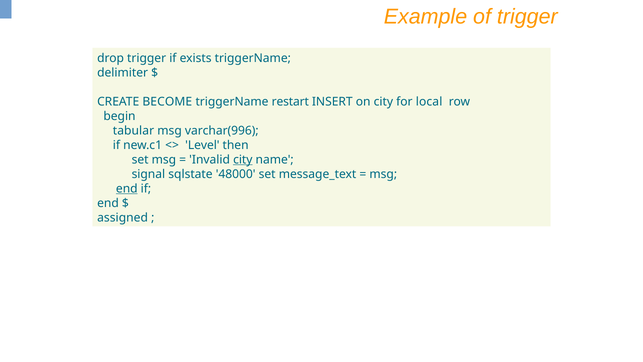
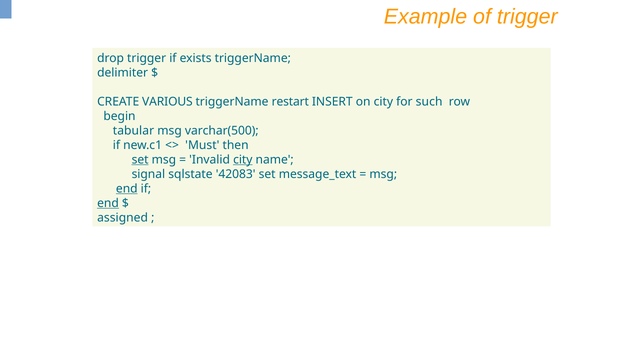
BECOME: BECOME -> VARIOUS
local: local -> such
varchar(996: varchar(996 -> varchar(500
Level: Level -> Must
set at (140, 160) underline: none -> present
48000: 48000 -> 42083
end at (108, 203) underline: none -> present
